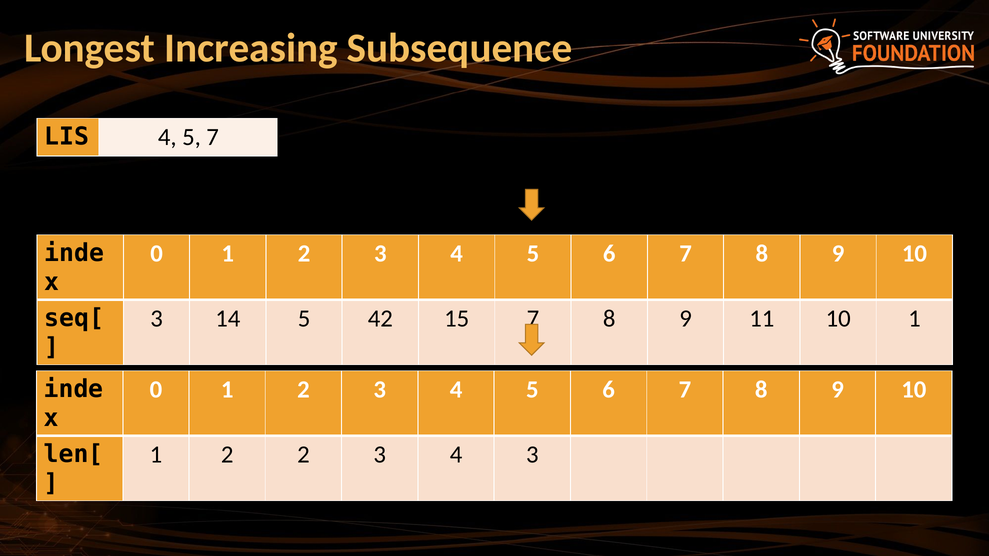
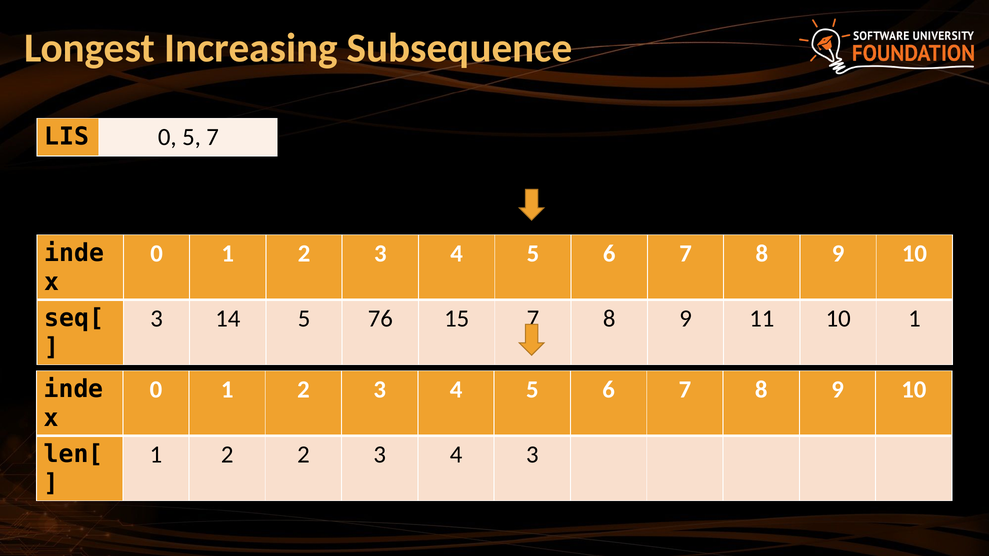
LIS 4: 4 -> 0
42: 42 -> 76
